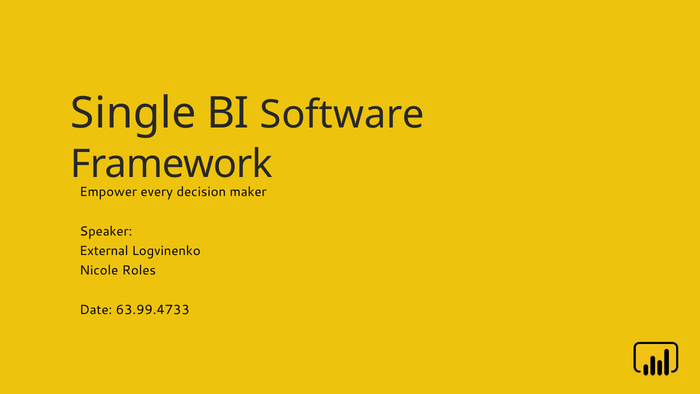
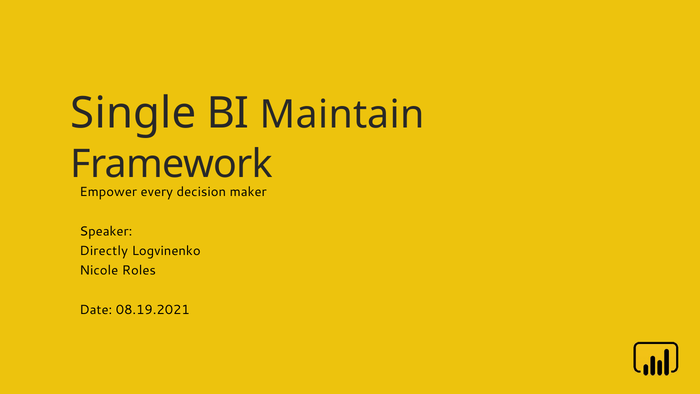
Software: Software -> Maintain
External: External -> Directly
63.99.4733: 63.99.4733 -> 08.19.2021
